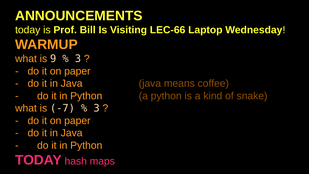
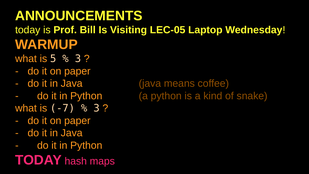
LEC-66: LEC-66 -> LEC-05
9: 9 -> 5
